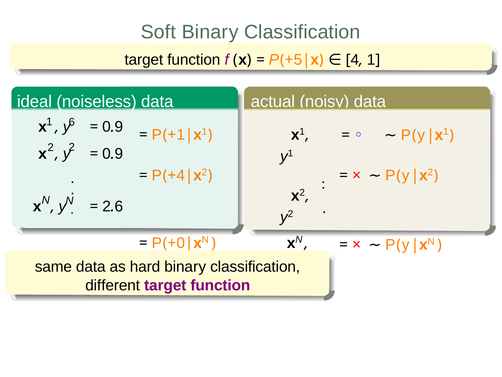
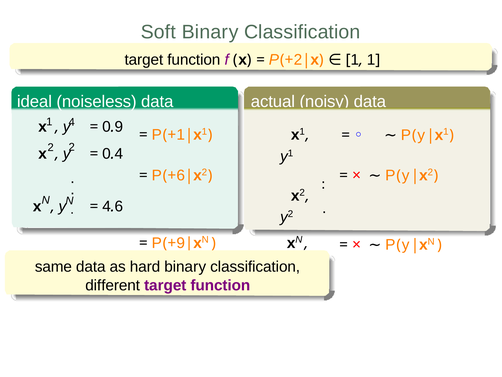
5 at (298, 60): 5 -> 2
4 at (355, 60): 4 -> 1
1 6: 6 -> 4
9 at (119, 154): 9 -> 4
4 at (181, 175): 4 -> 6
2 at (107, 206): 2 -> 4
0 at (181, 243): 0 -> 9
